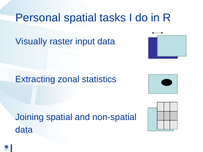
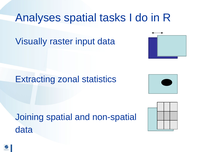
Personal: Personal -> Analyses
